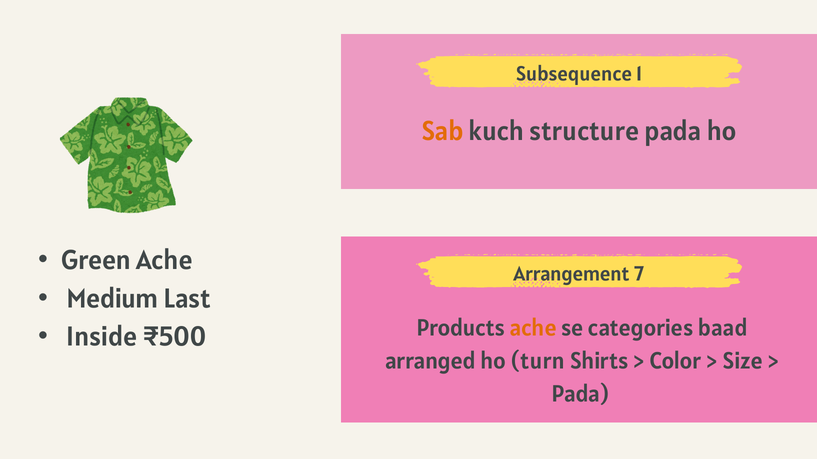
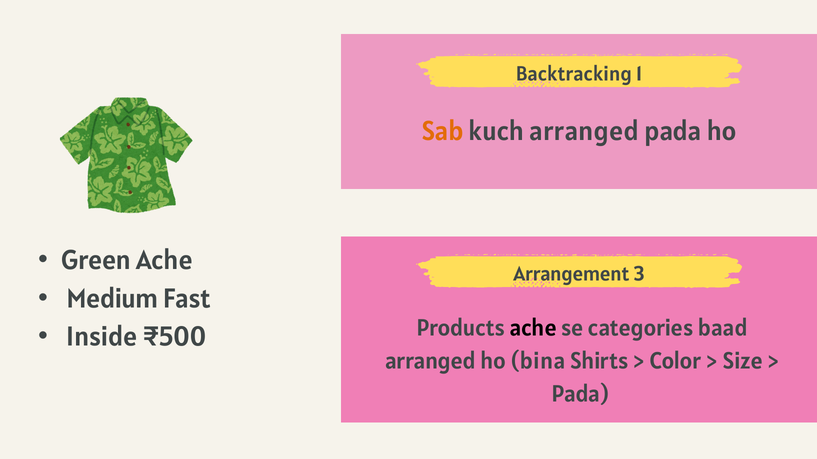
Subsequence: Subsequence -> Backtracking
kuch structure: structure -> arranged
7: 7 -> 3
Last: Last -> Fast
ache at (533, 329) colour: orange -> black
turn: turn -> bina
